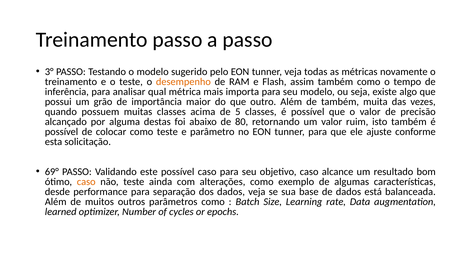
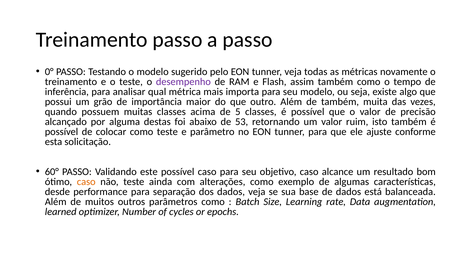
3°: 3° -> 0°
desempenho colour: orange -> purple
80: 80 -> 53
69°: 69° -> 60°
